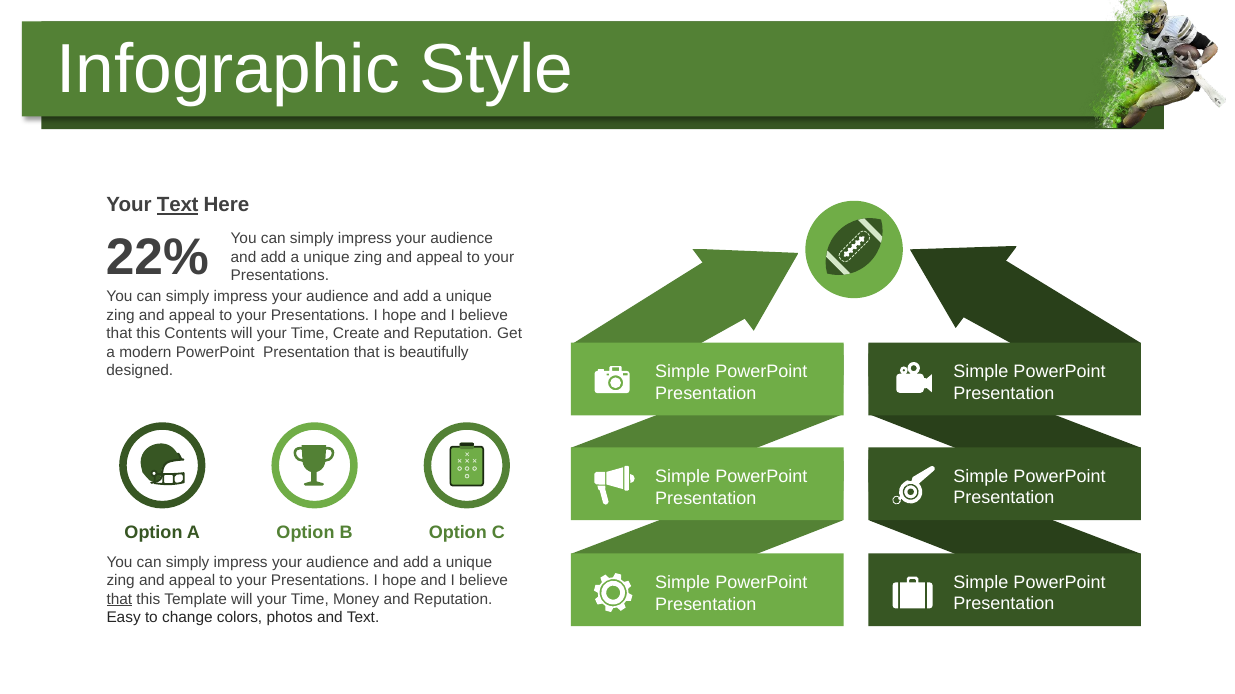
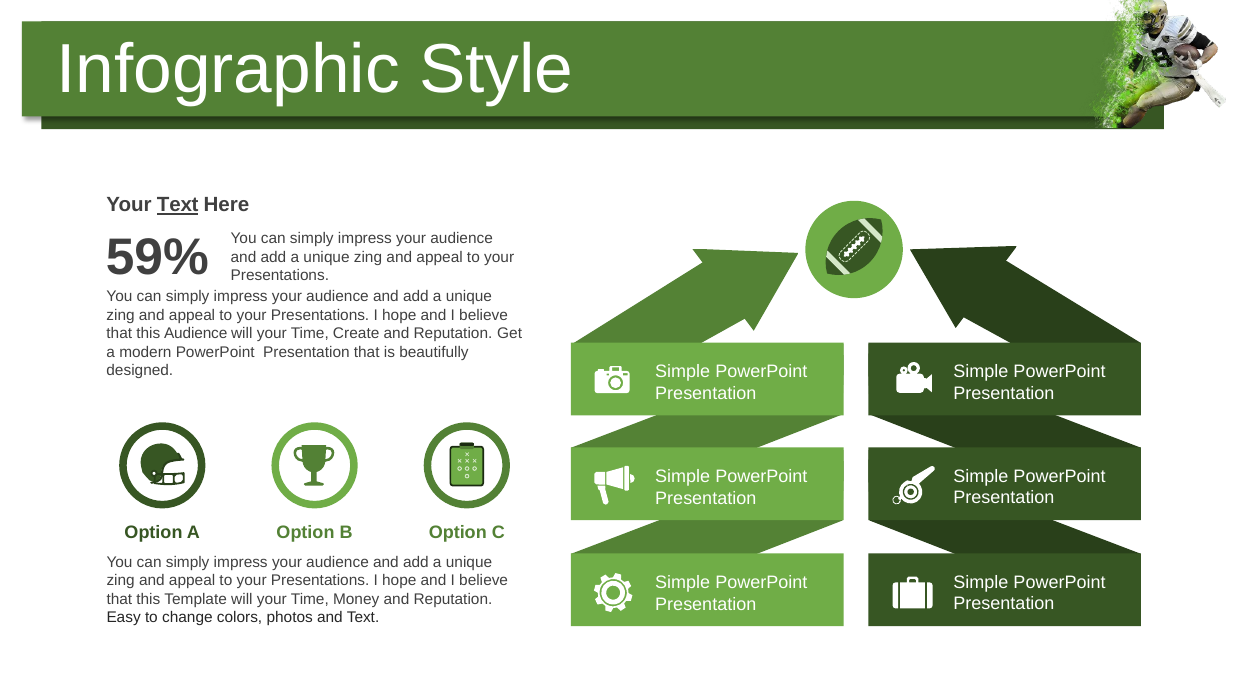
22%: 22% -> 59%
this Contents: Contents -> Audience
that at (119, 600) underline: present -> none
